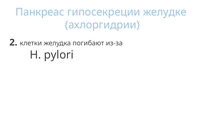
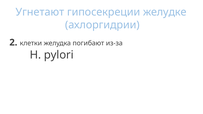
Панкреас: Панкреас -> Угнетают
